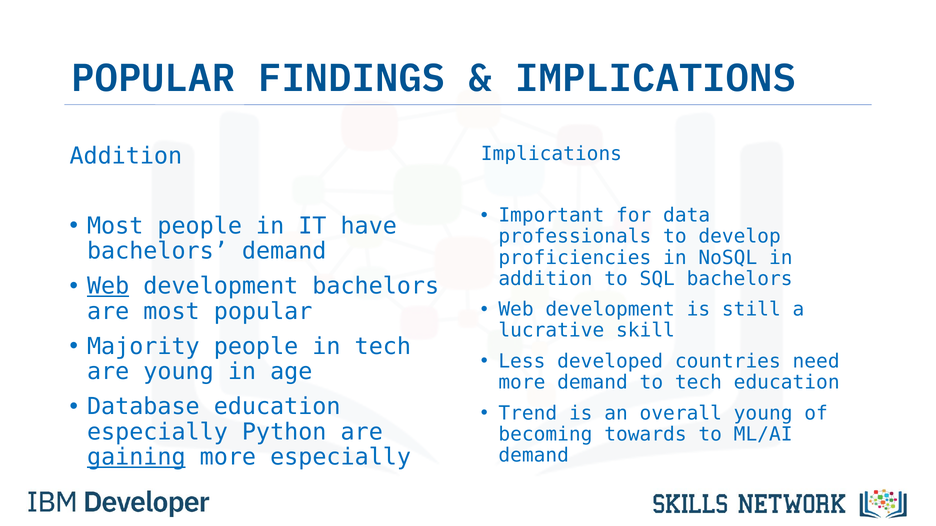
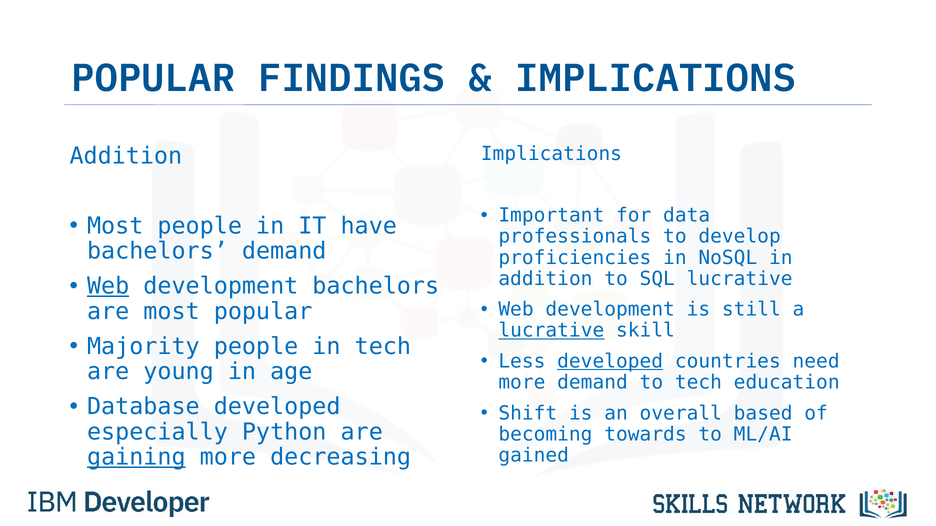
SQL bachelors: bachelors -> lucrative
lucrative at (551, 331) underline: none -> present
developed at (610, 362) underline: none -> present
Database education: education -> developed
Trend: Trend -> Shift
overall young: young -> based
demand at (534, 456): demand -> gained
more especially: especially -> decreasing
